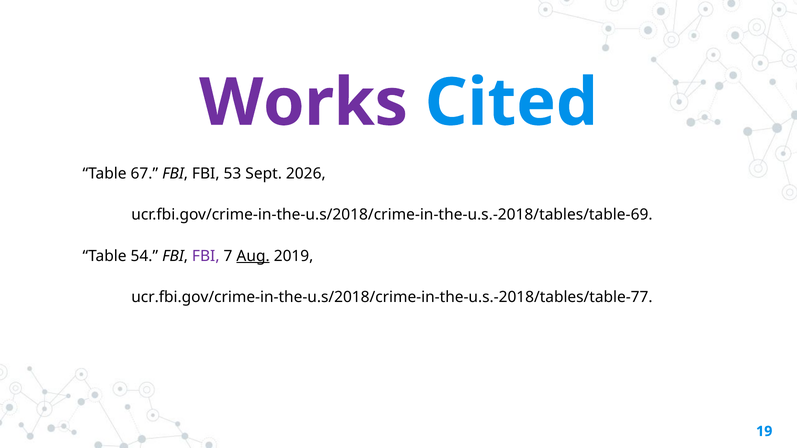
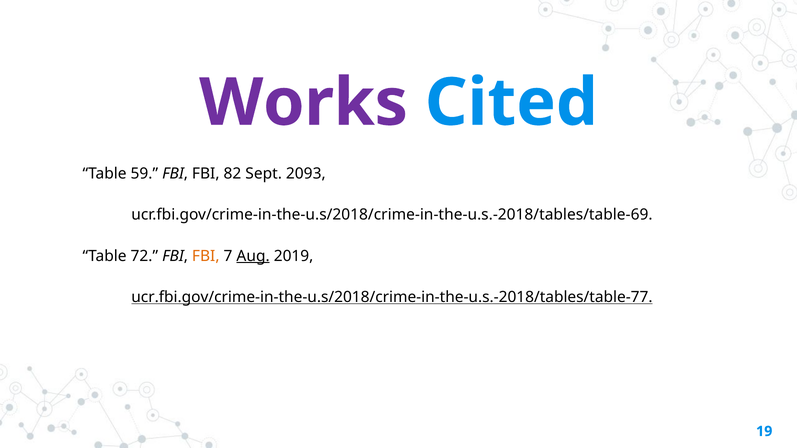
67: 67 -> 59
53: 53 -> 82
2026: 2026 -> 2093
54: 54 -> 72
FBI at (206, 256) colour: purple -> orange
ucr.fbi.gov/crime-in-the-u.s/2018/crime-in-the-u.s.-2018/tables/table-77 underline: none -> present
